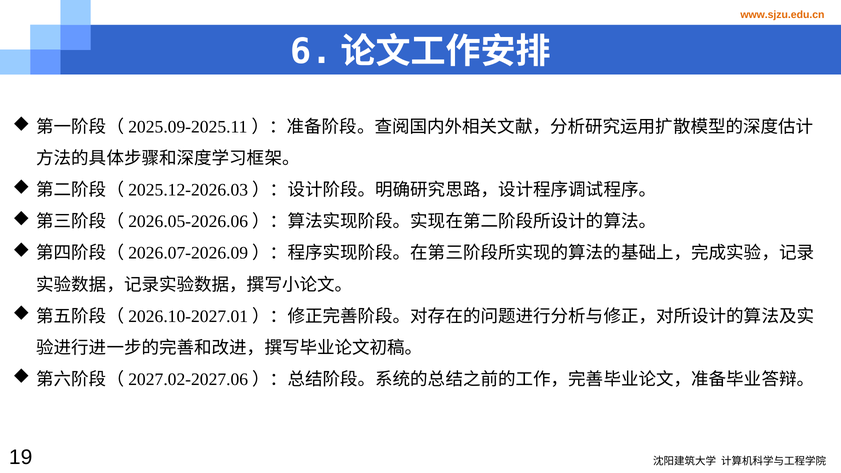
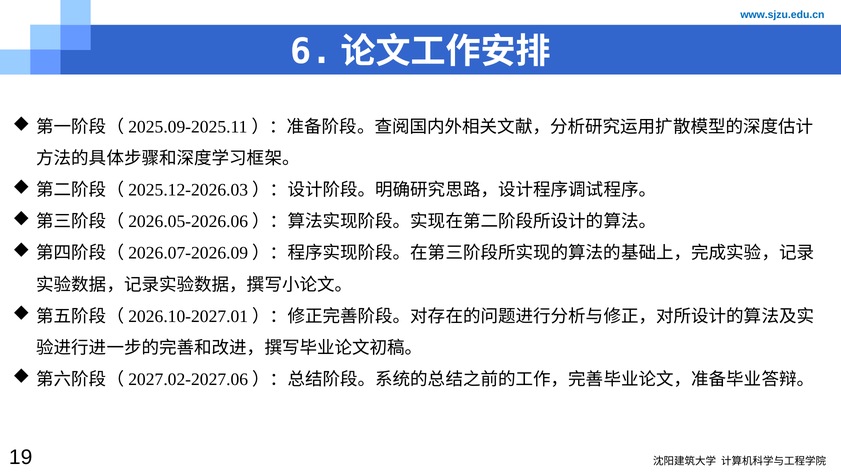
www.sjzu.edu.cn colour: orange -> blue
